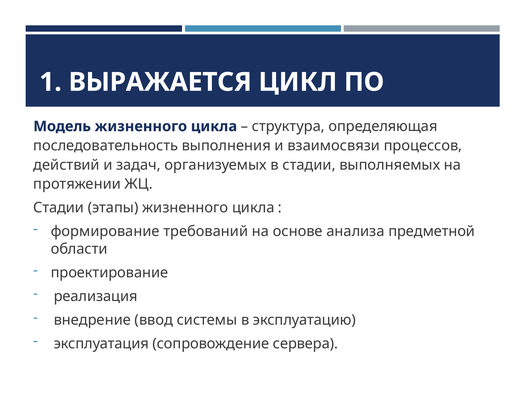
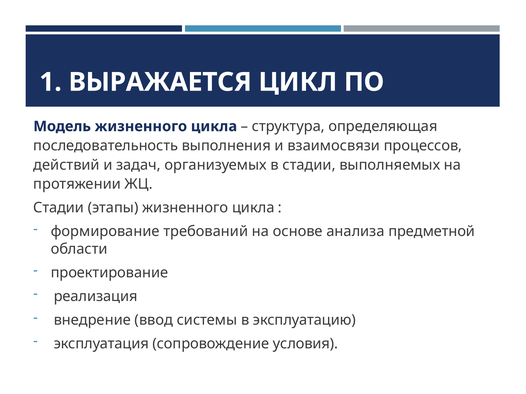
сервера: сервера -> условия
